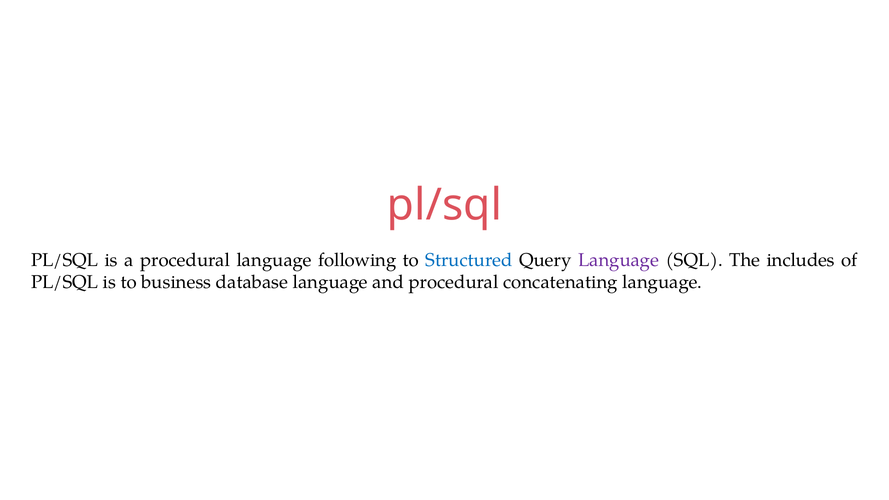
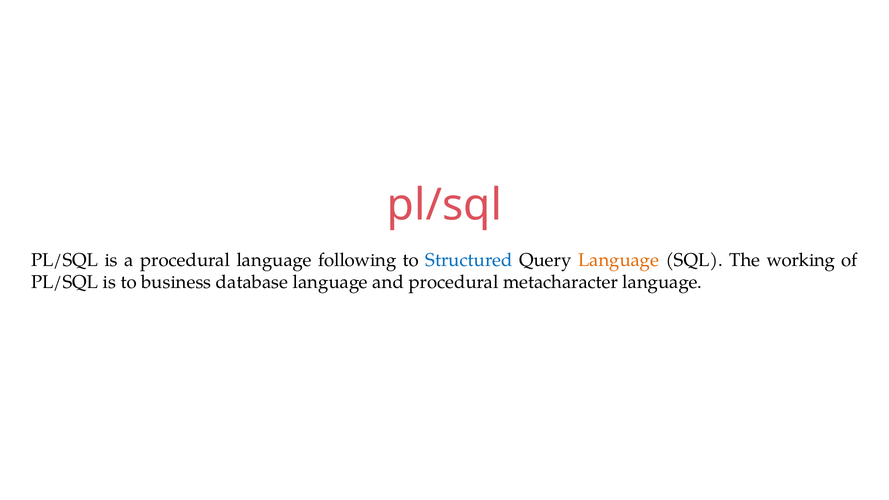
Language at (619, 260) colour: purple -> orange
includes: includes -> working
concatenating: concatenating -> metacharacter
